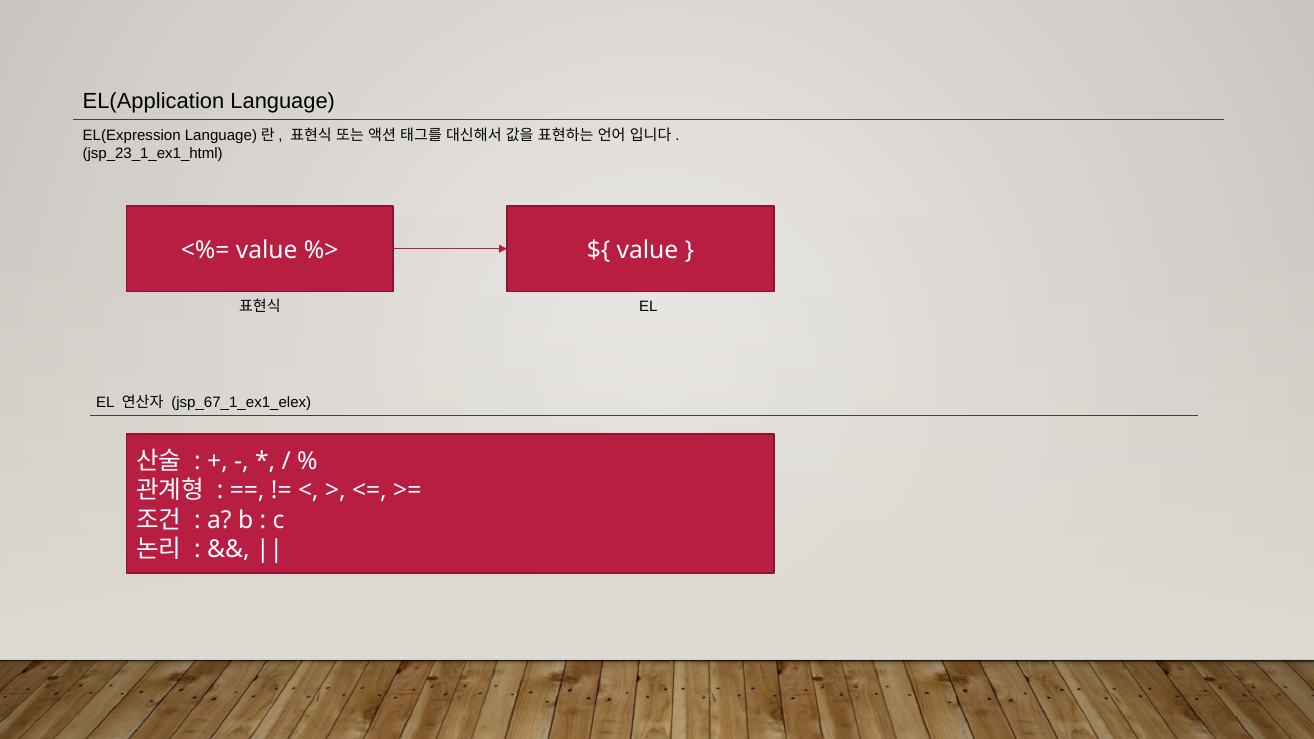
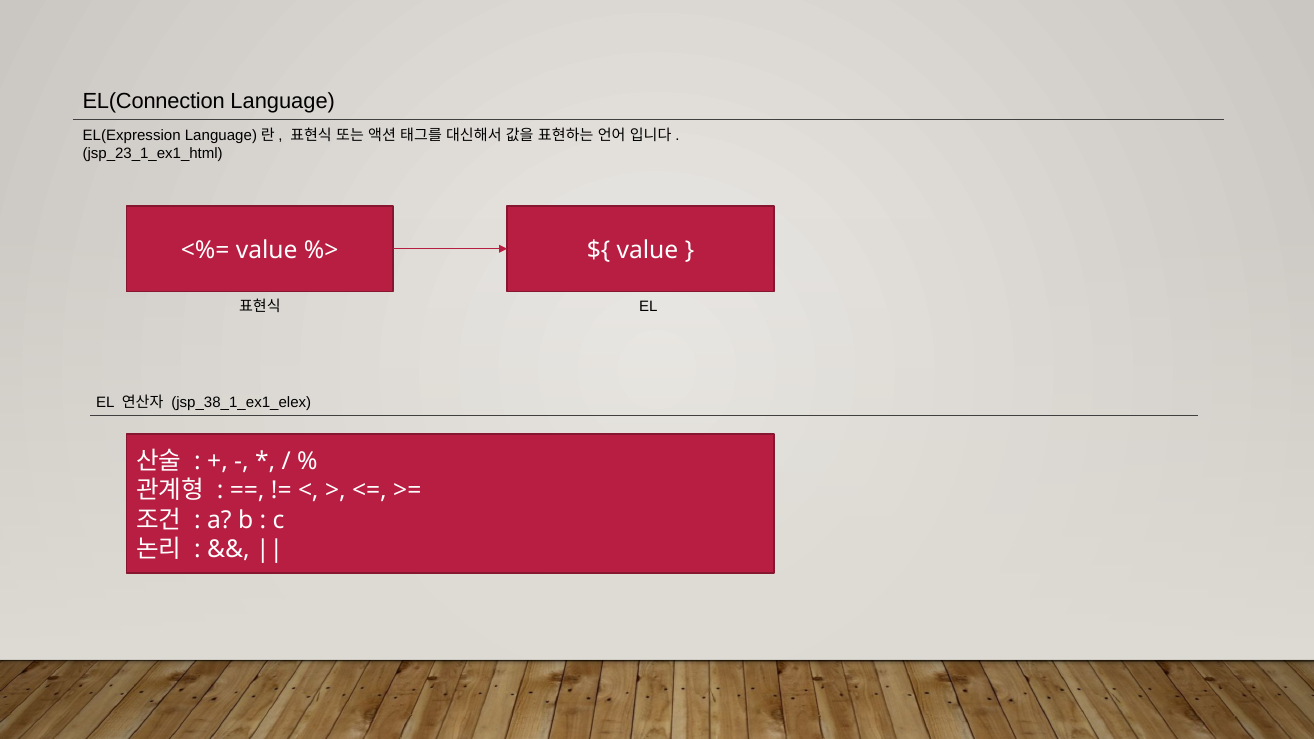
EL(Application: EL(Application -> EL(Connection
jsp_67_1_ex1_elex: jsp_67_1_ex1_elex -> jsp_38_1_ex1_elex
